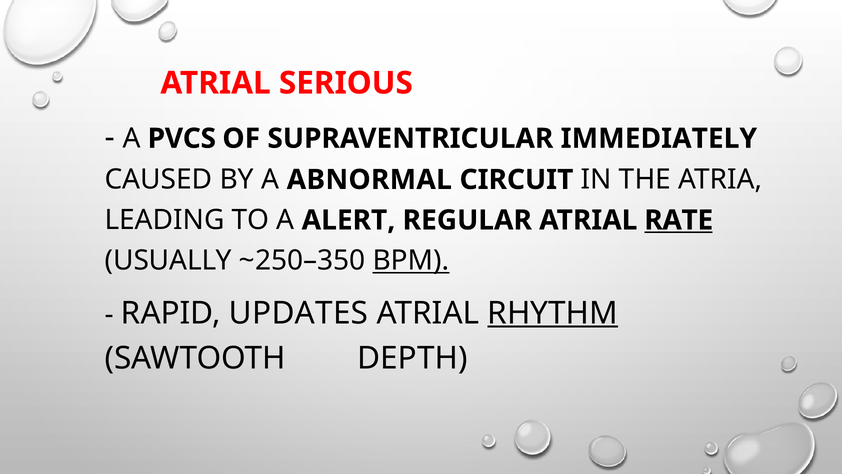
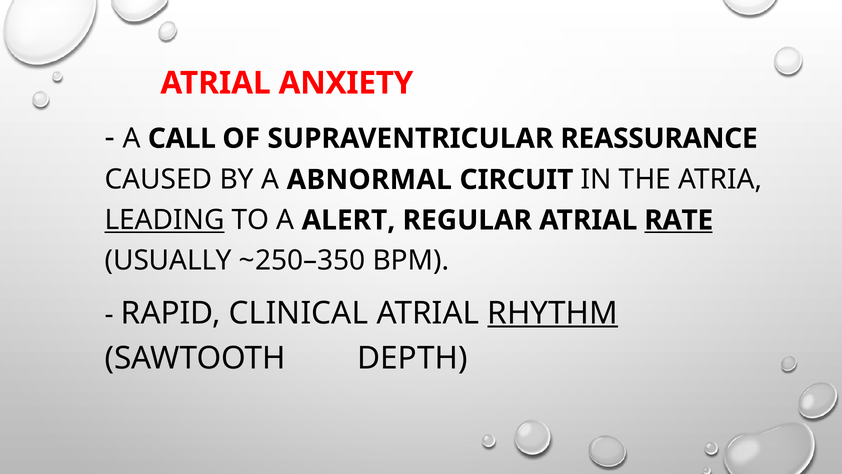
SERIOUS: SERIOUS -> ANXIETY
PVCS: PVCS -> CALL
IMMEDIATELY: IMMEDIATELY -> REASSURANCE
LEADING underline: none -> present
BPM underline: present -> none
UPDATES: UPDATES -> CLINICAL
